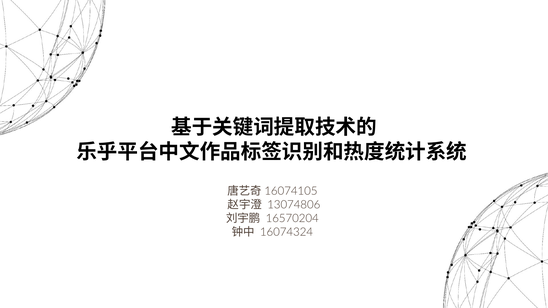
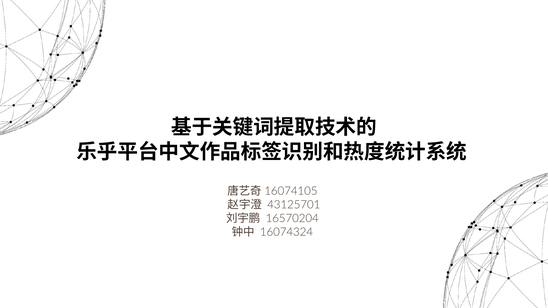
13074806: 13074806 -> 43125701
